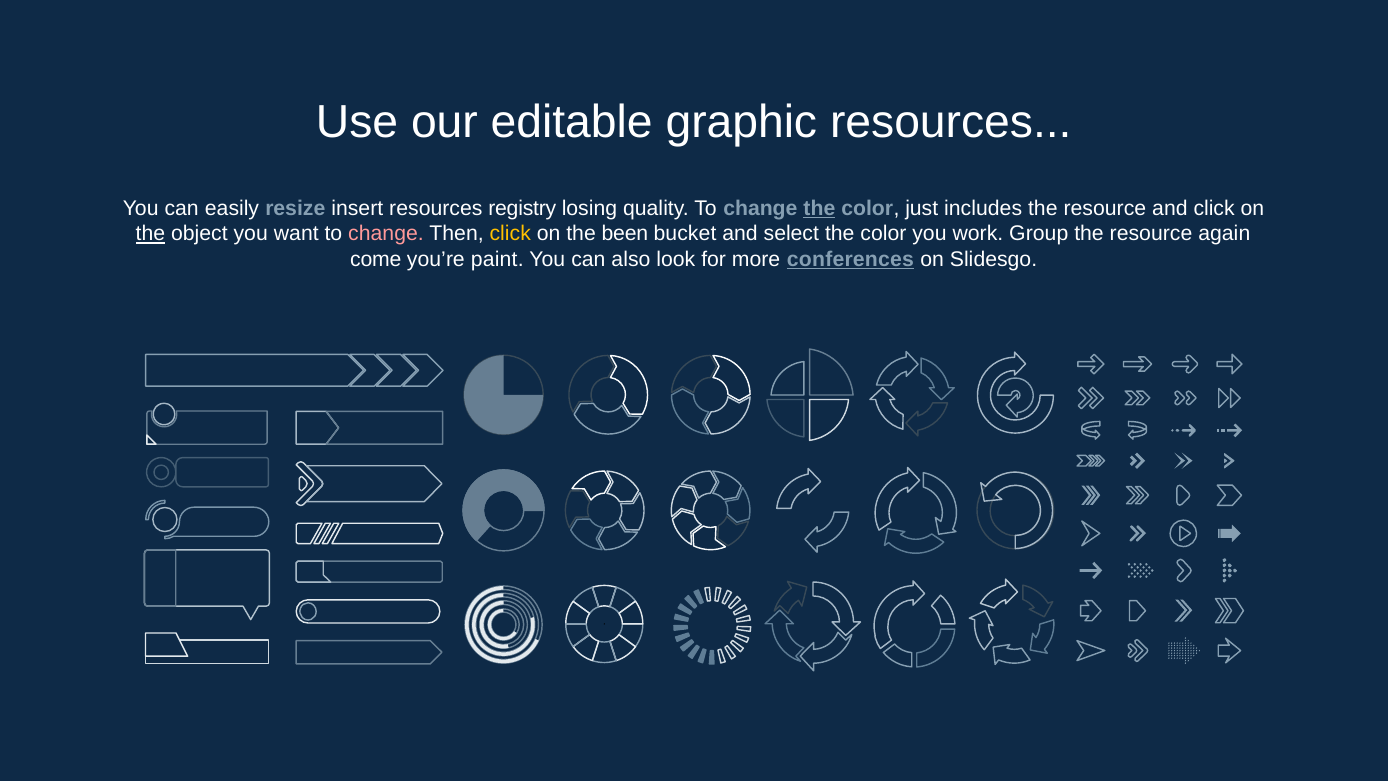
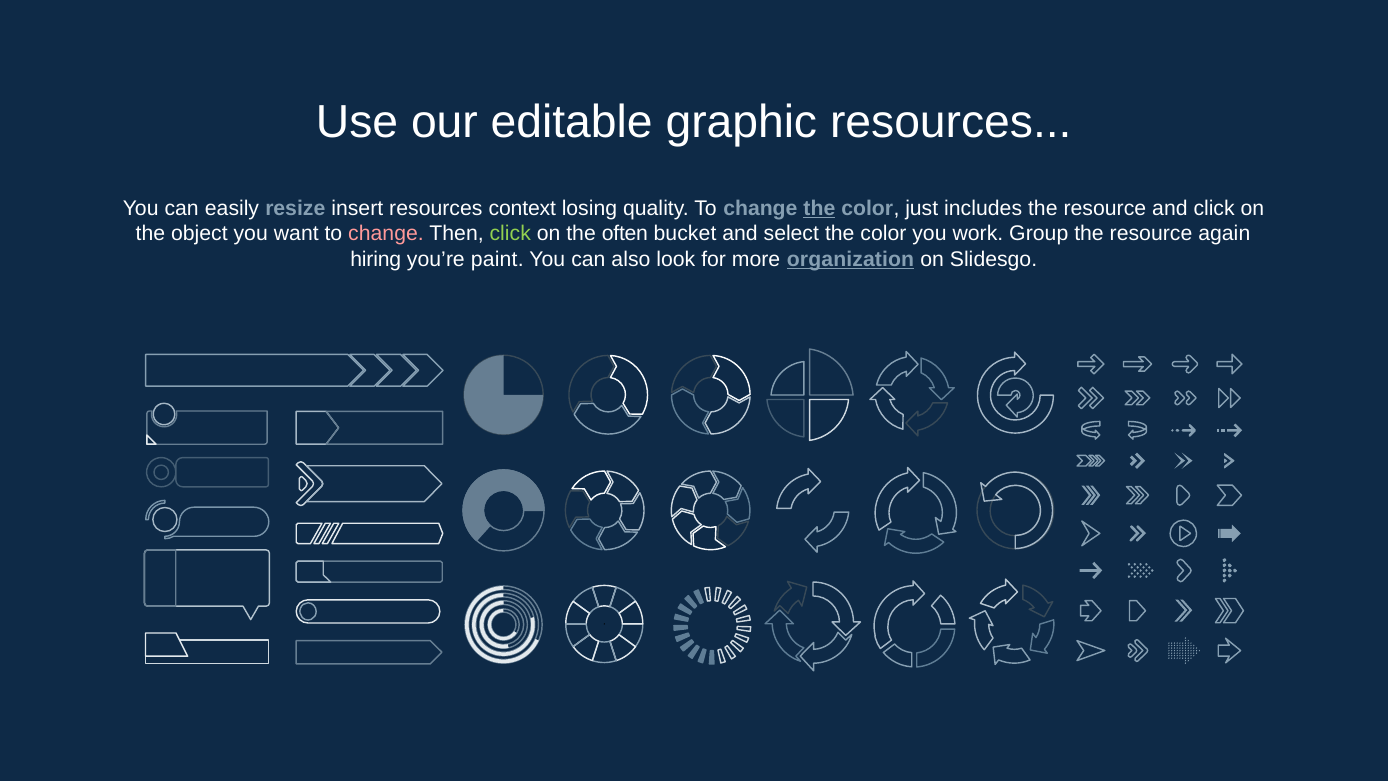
registry: registry -> context
the at (150, 234) underline: present -> none
click at (510, 234) colour: yellow -> light green
been: been -> often
come: come -> hiring
conferences: conferences -> organization
